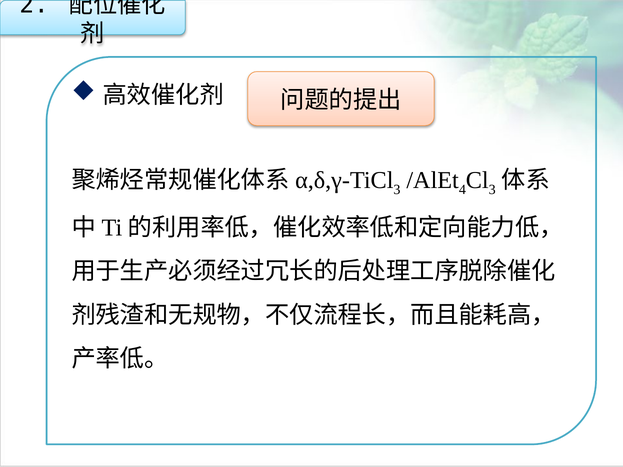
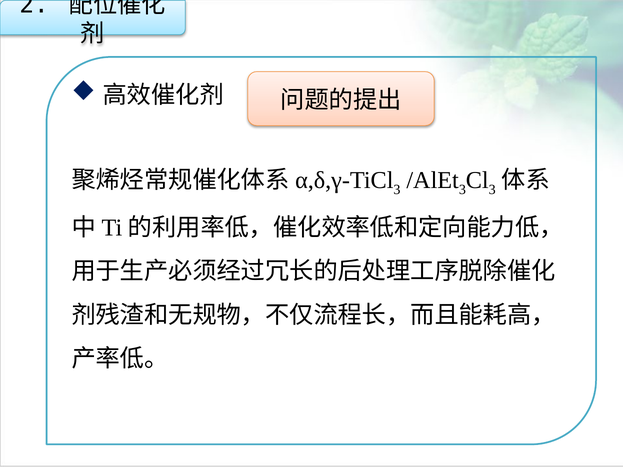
4 at (462, 190): 4 -> 3
